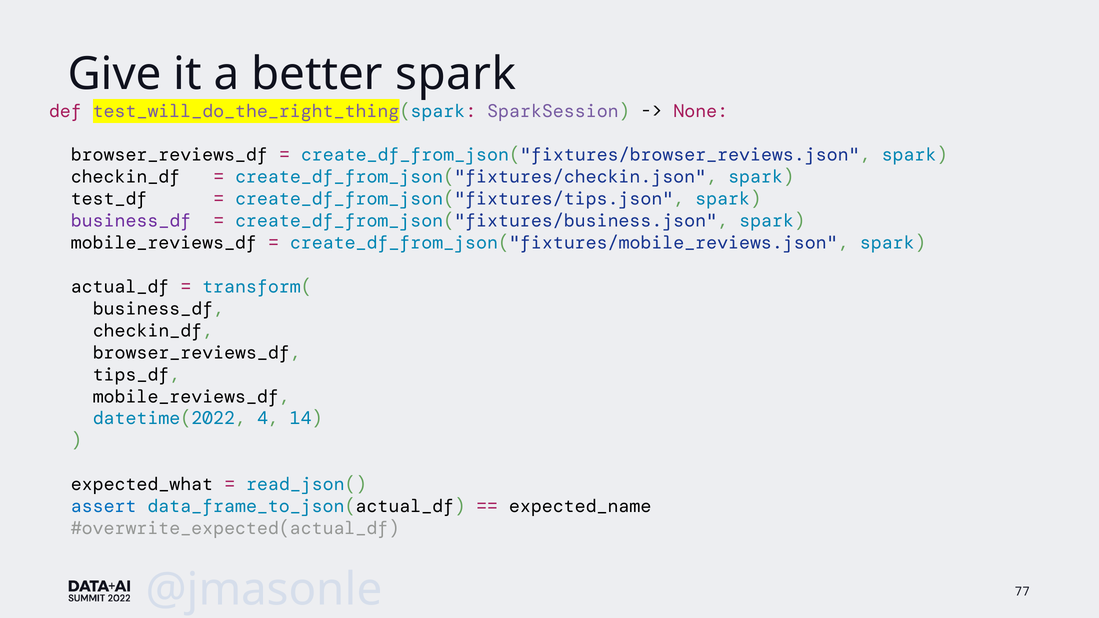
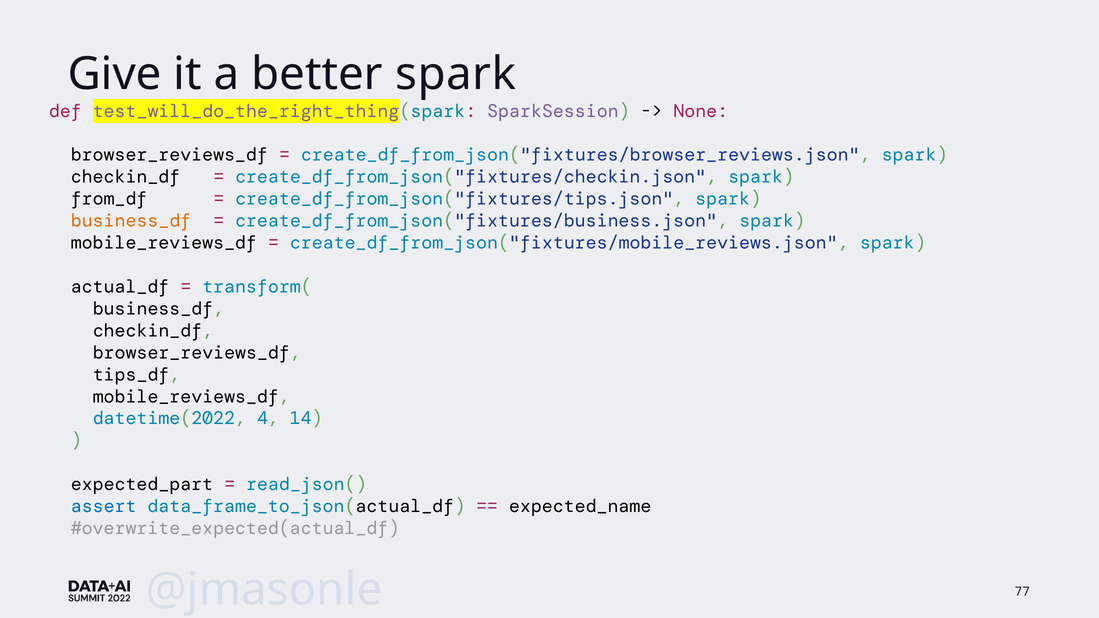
test_df: test_df -> from_df
business_df at (131, 221) colour: purple -> orange
expected_what: expected_what -> expected_part
